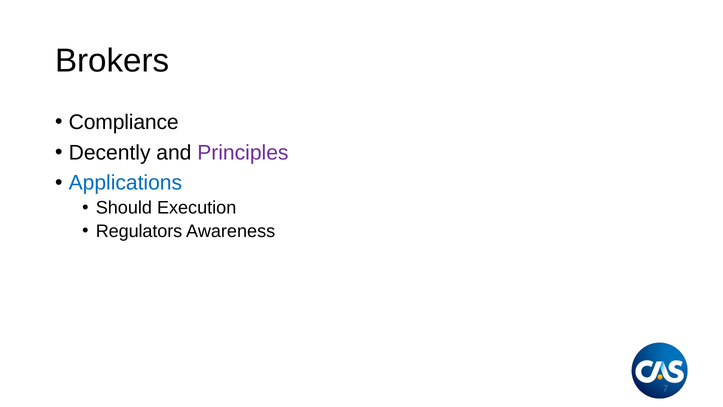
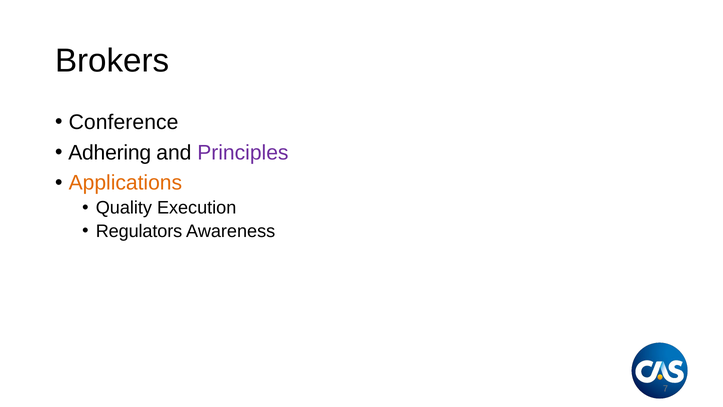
Compliance: Compliance -> Conference
Decently: Decently -> Adhering
Applications colour: blue -> orange
Should: Should -> Quality
